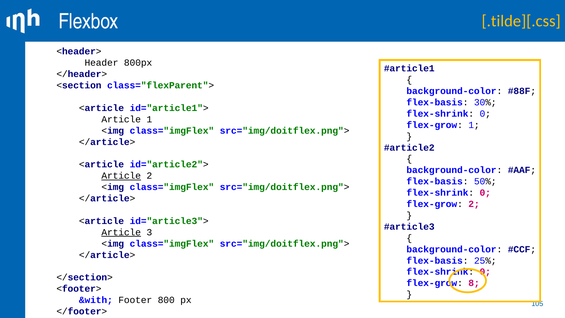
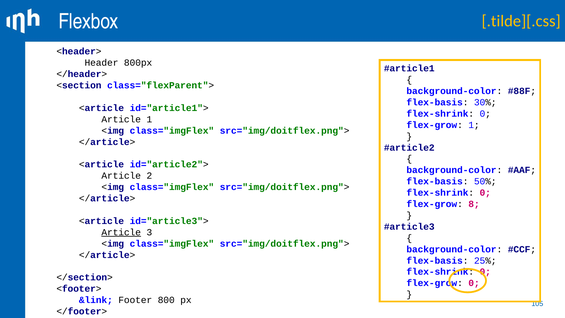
Article at (121, 176) underline: present -> none
flex-grow 2: 2 -> 8
8 at (474, 283): 8 -> 0
&with: &with -> &link
